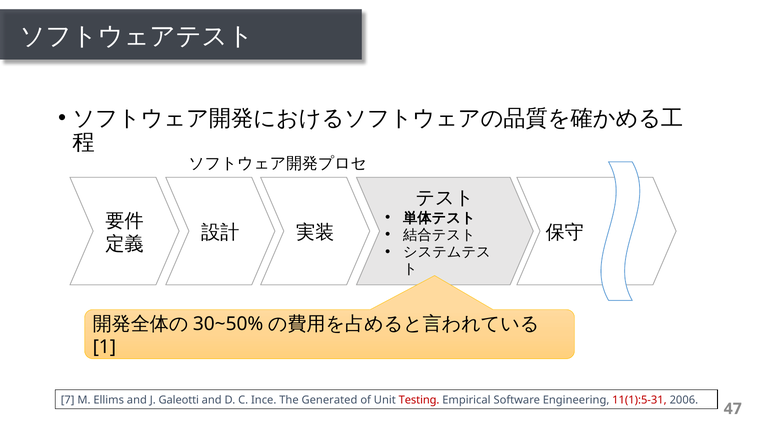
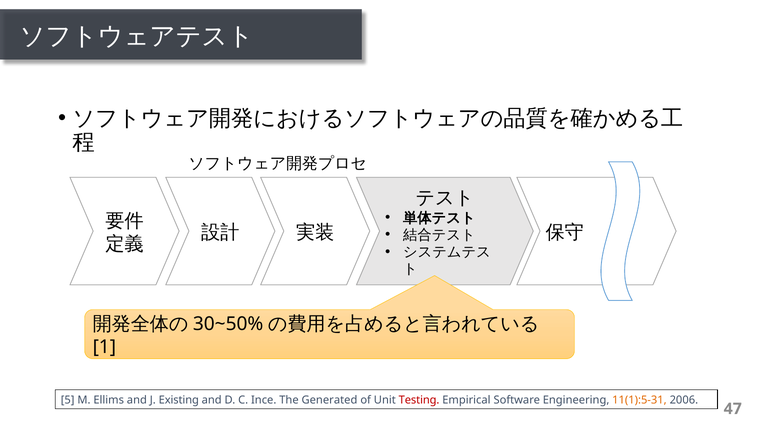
7: 7 -> 5
Galeotti: Galeotti -> Existing
11(1):5-31 colour: red -> orange
